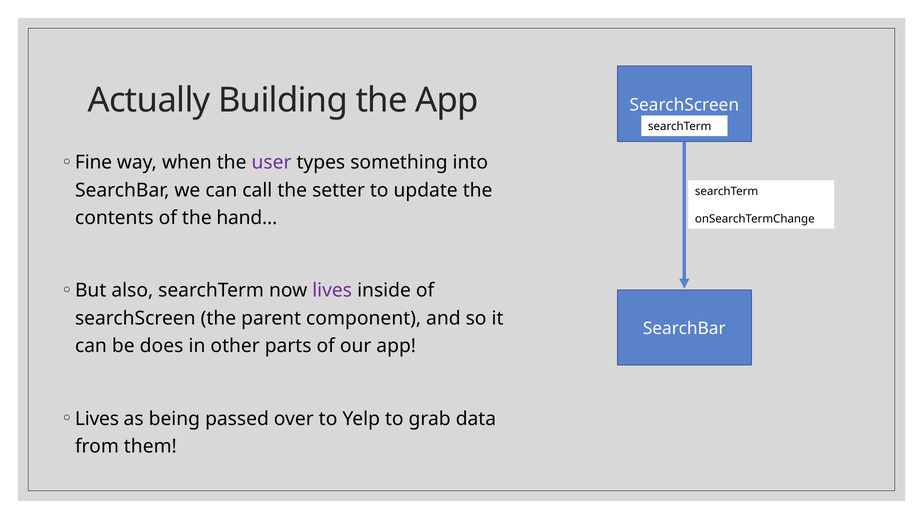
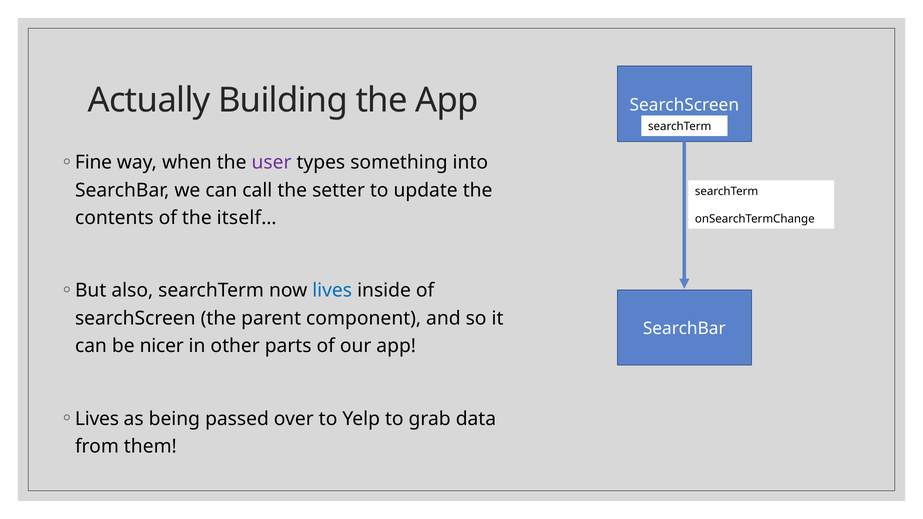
hand…: hand… -> itself…
lives at (332, 291) colour: purple -> blue
does: does -> nicer
